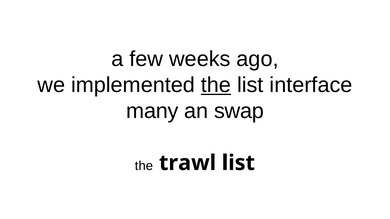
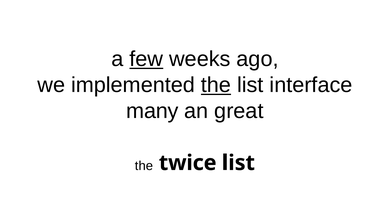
few underline: none -> present
swap: swap -> great
trawl: trawl -> twice
